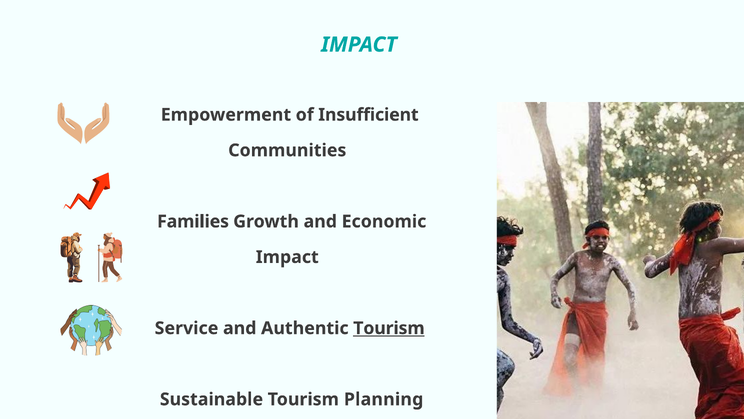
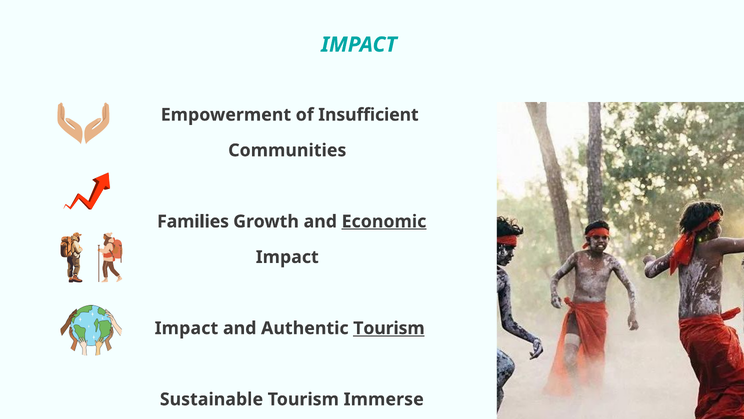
Economic underline: none -> present
Service at (186, 328): Service -> Impact
Planning: Planning -> Immerse
